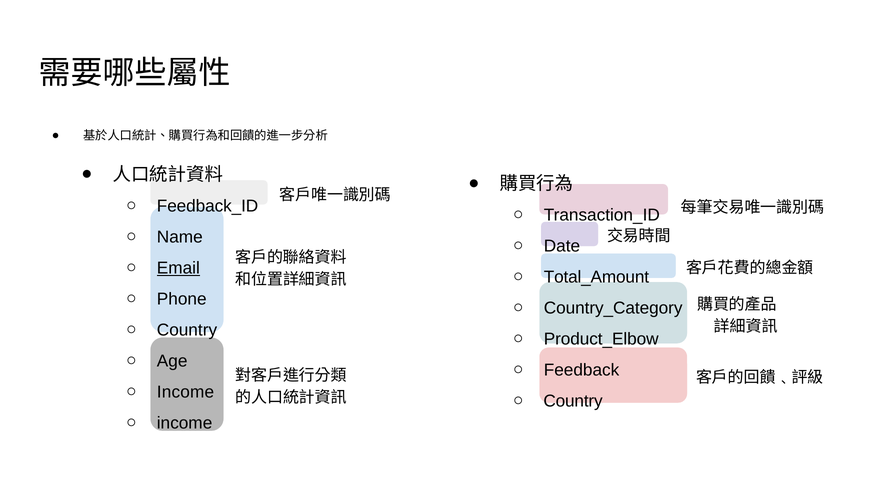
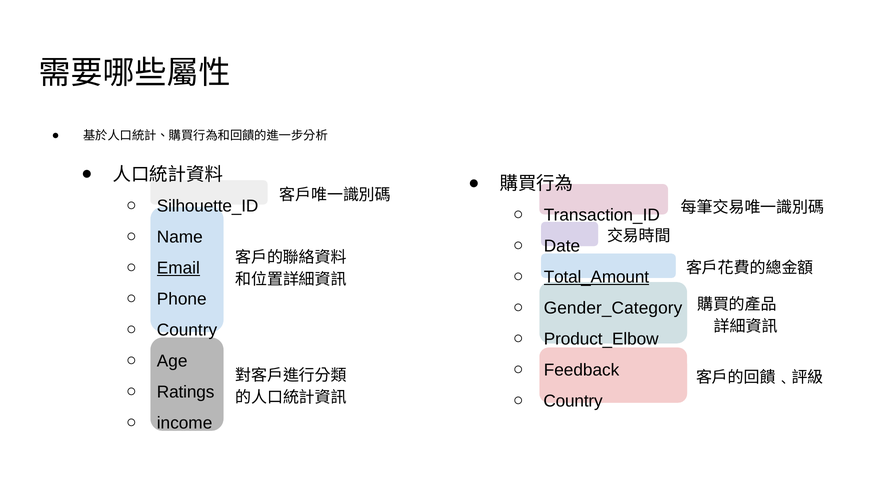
Feedback_ID: Feedback_ID -> Silhouette_ID
Total_Amount underline: none -> present
Country_Category: Country_Category -> Gender_Category
Income at (185, 392): Income -> Ratings
